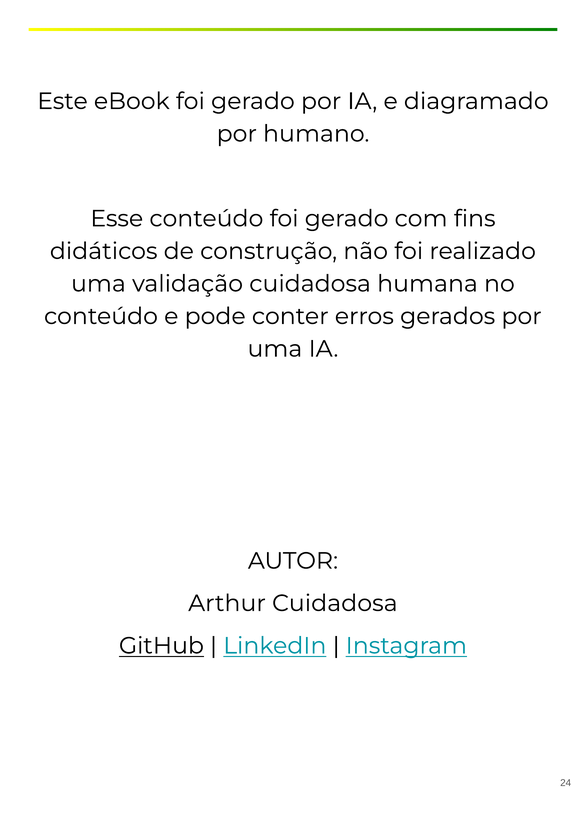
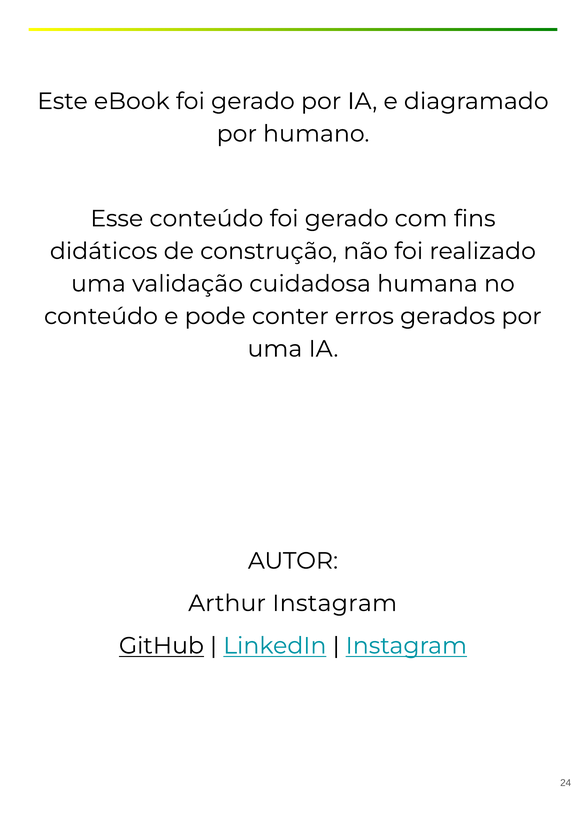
Arthur Cuidadosa: Cuidadosa -> Instagram
